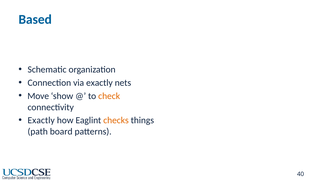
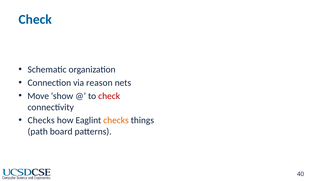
Based at (35, 20): Based -> Check
via exactly: exactly -> reason
check at (109, 96) colour: orange -> red
Exactly at (41, 120): Exactly -> Checks
